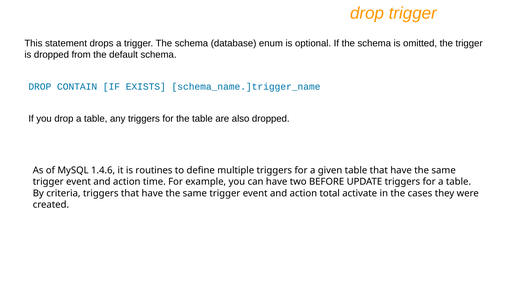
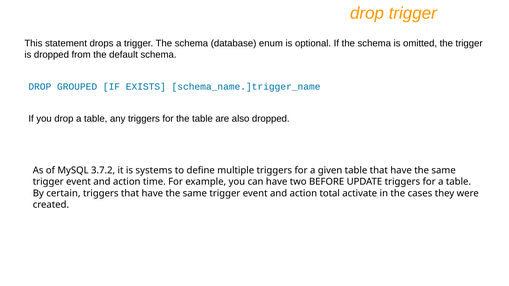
CONTAIN: CONTAIN -> GROUPED
1.4.6: 1.4.6 -> 3.7.2
routines: routines -> systems
criteria: criteria -> certain
